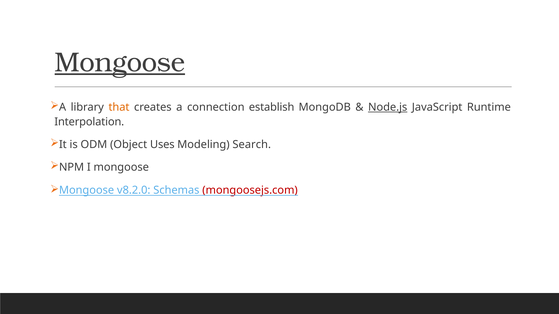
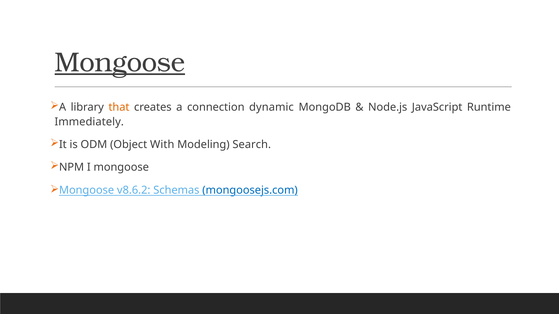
establish: establish -> dynamic
Node.js underline: present -> none
Interpolation: Interpolation -> Immediately
Uses: Uses -> With
v8.2.0: v8.2.0 -> v8.6.2
mongoosejs.com colour: red -> blue
